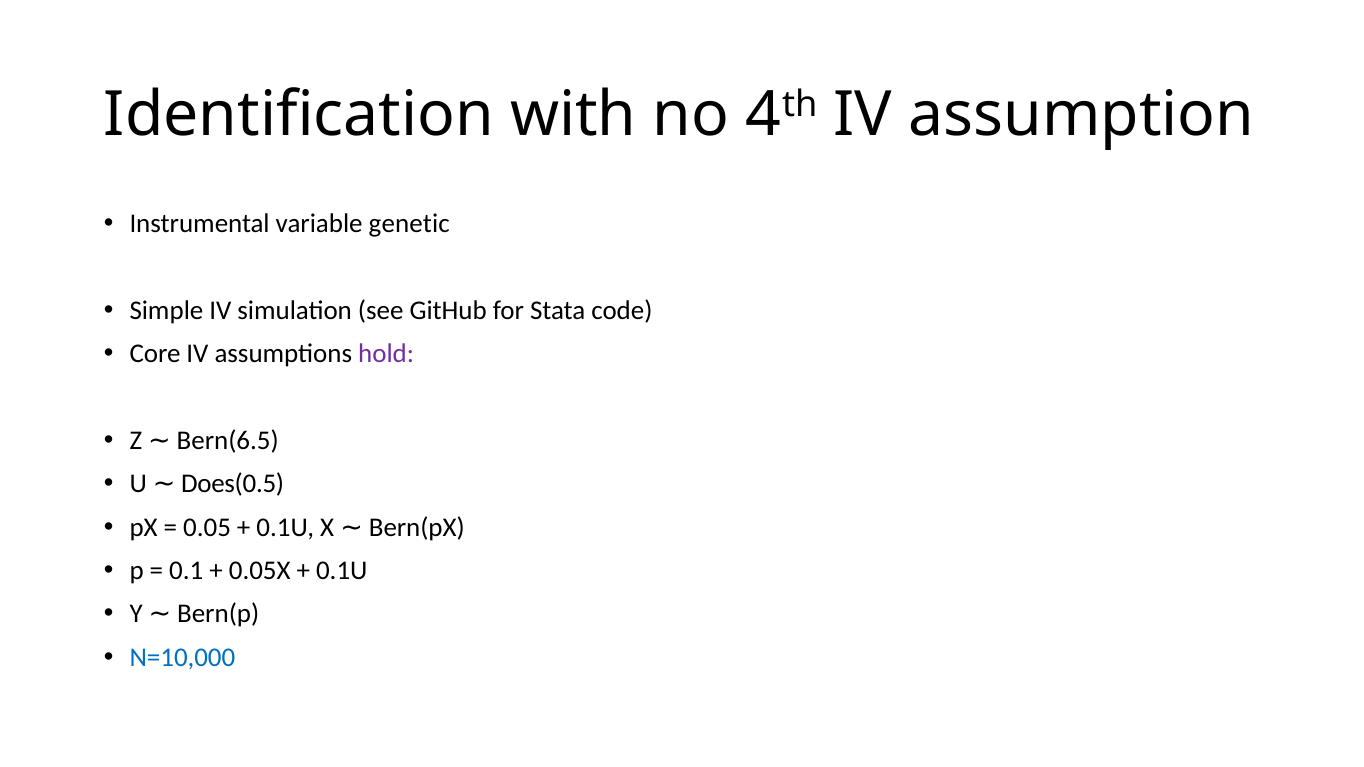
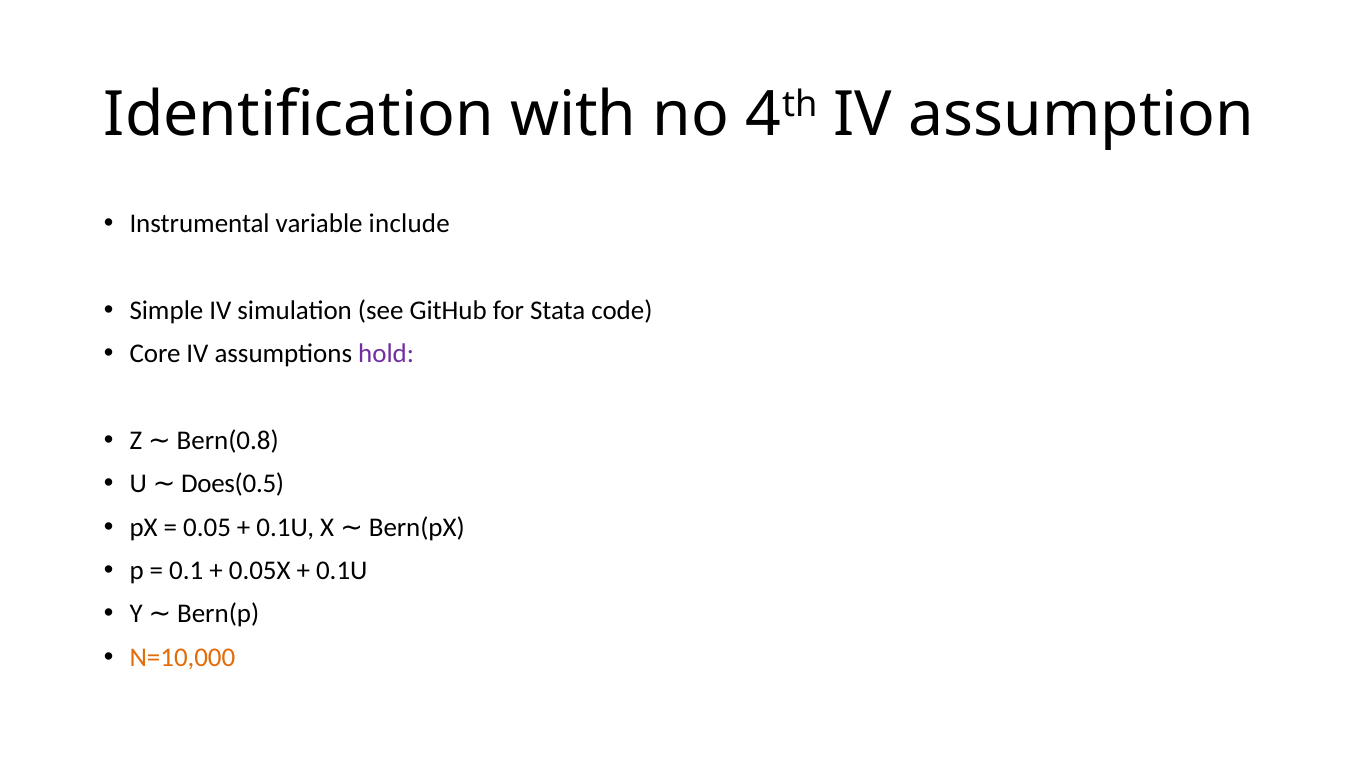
genetic: genetic -> include
Bern(6.5: Bern(6.5 -> Bern(0.8
N=10,000 colour: blue -> orange
